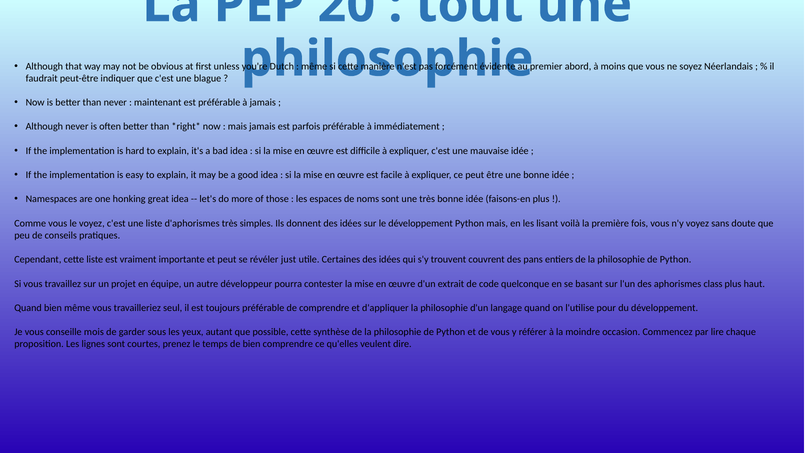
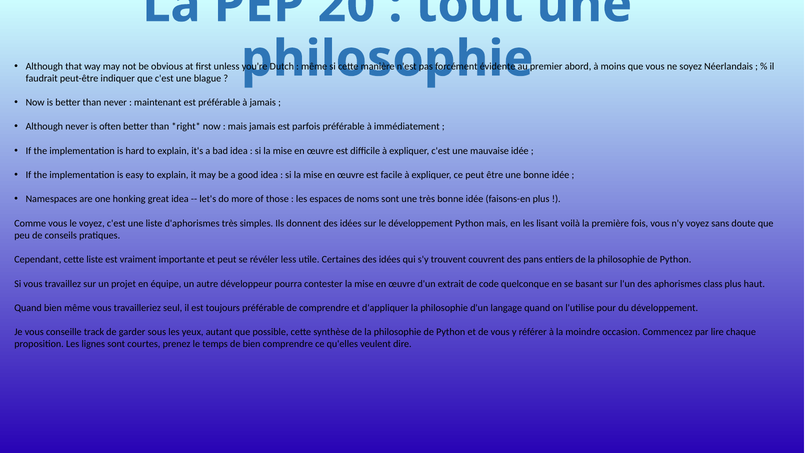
just: just -> less
mois: mois -> track
